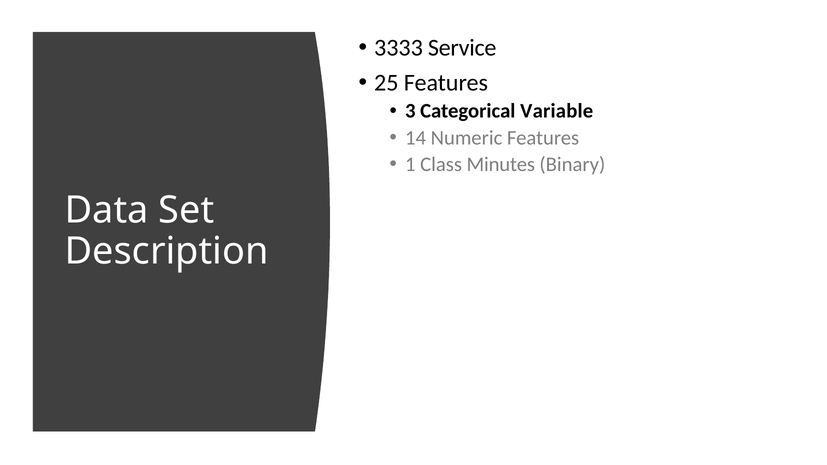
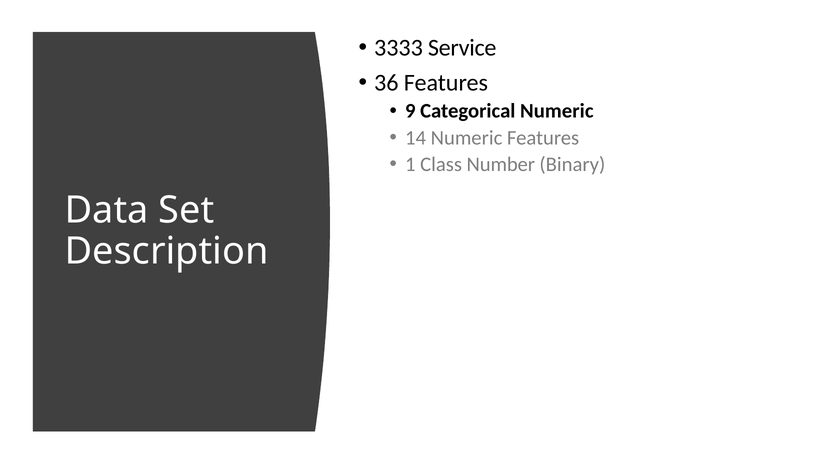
25: 25 -> 36
3: 3 -> 9
Categorical Variable: Variable -> Numeric
Minutes: Minutes -> Number
